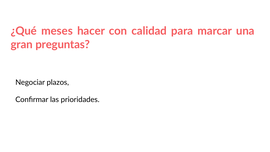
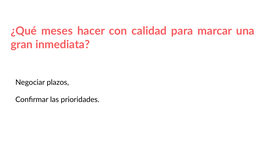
preguntas: preguntas -> inmediata
